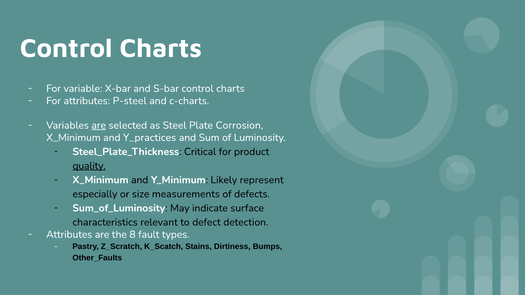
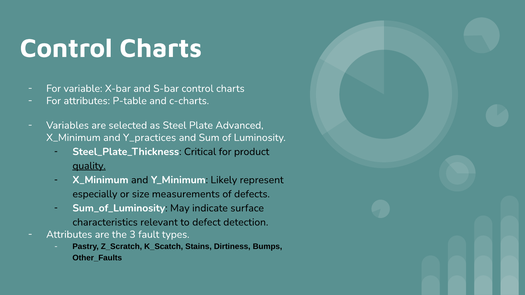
P-steel: P-steel -> P-table
are at (99, 125) underline: present -> none
Corrosion: Corrosion -> Advanced
8: 8 -> 3
